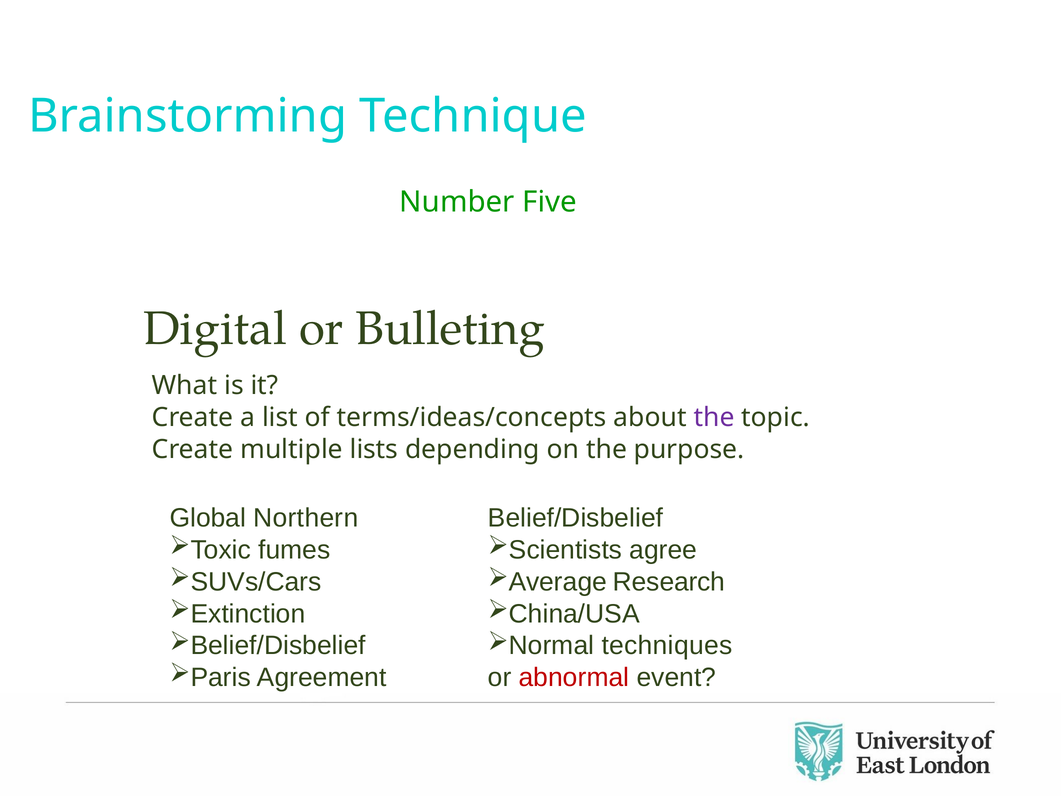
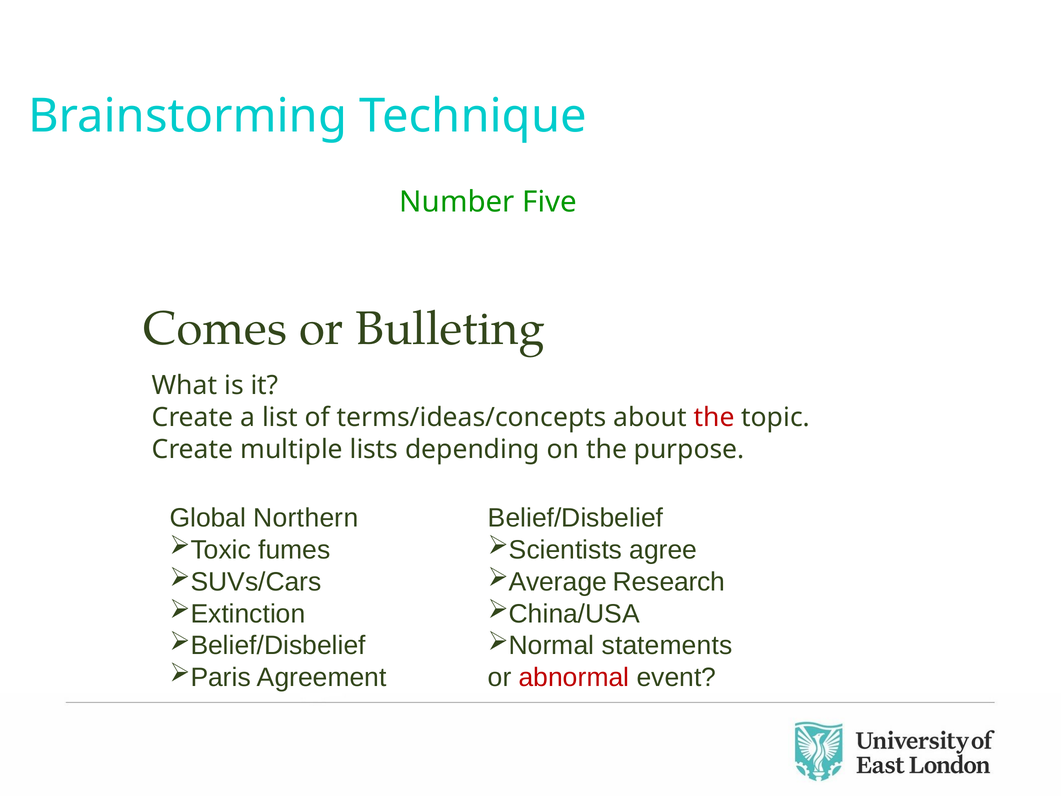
Digital: Digital -> Comes
the at (714, 417) colour: purple -> red
techniques: techniques -> statements
